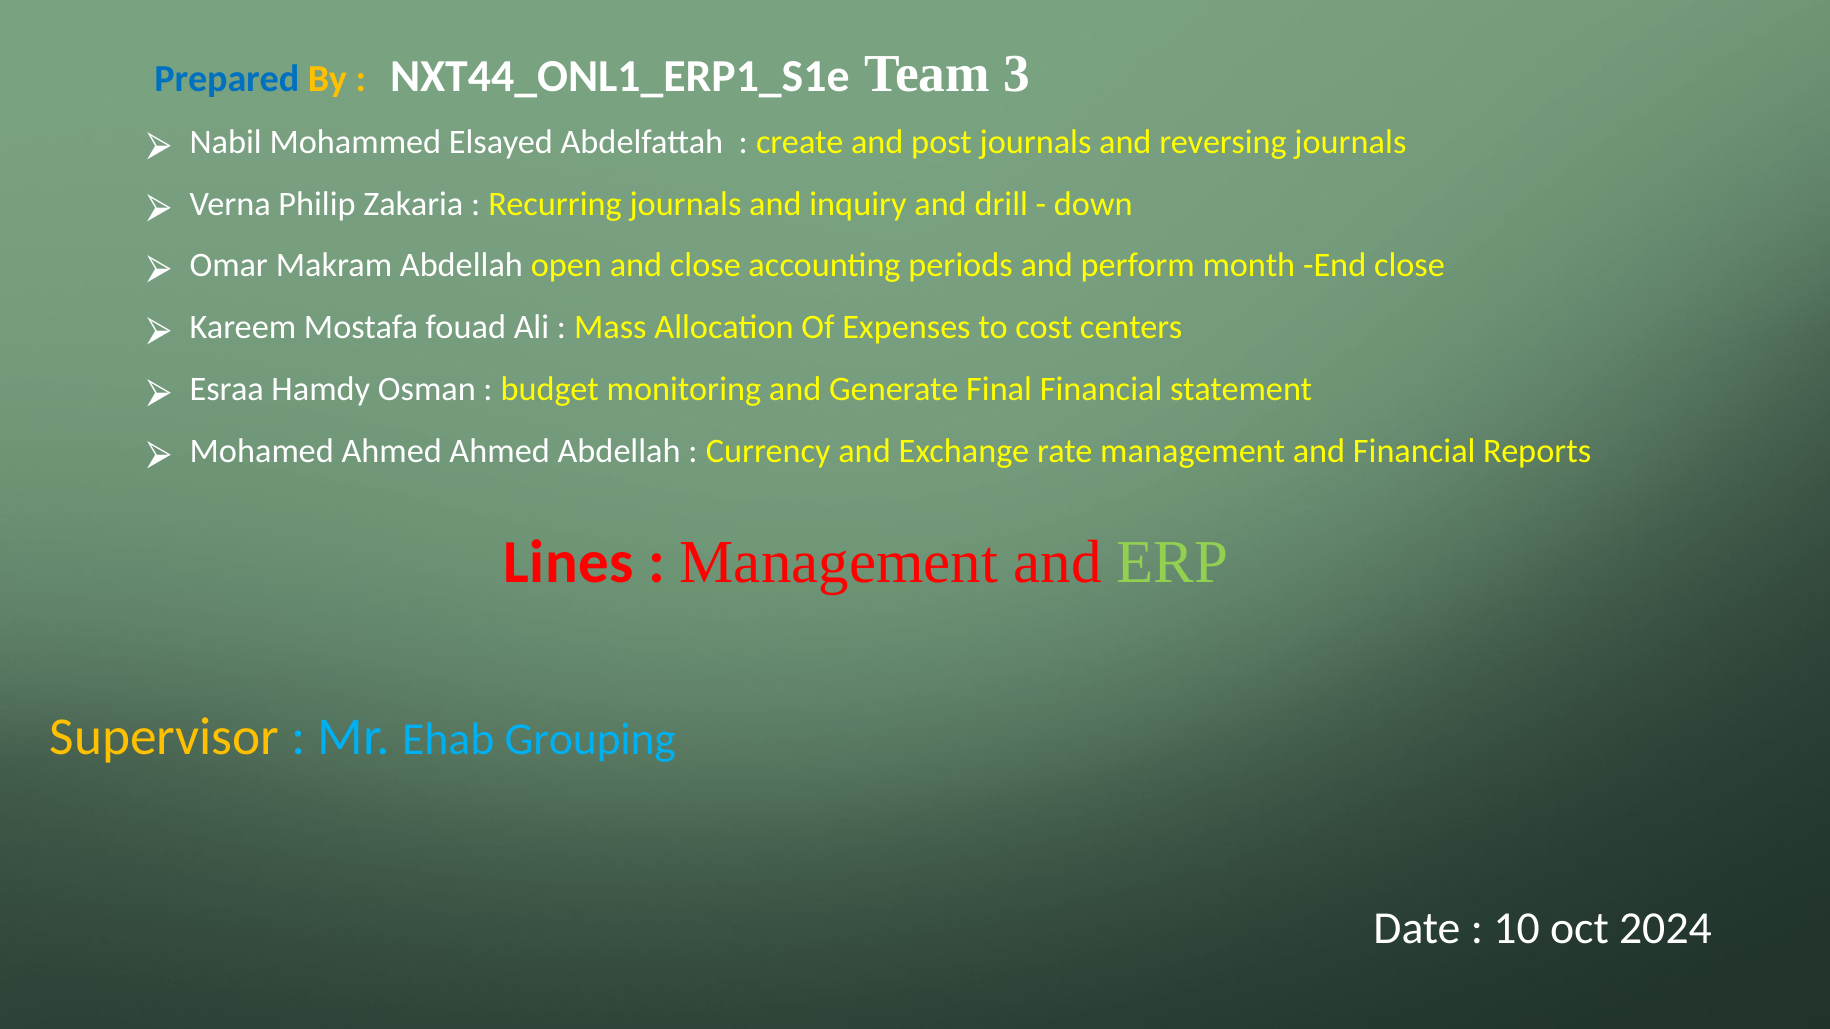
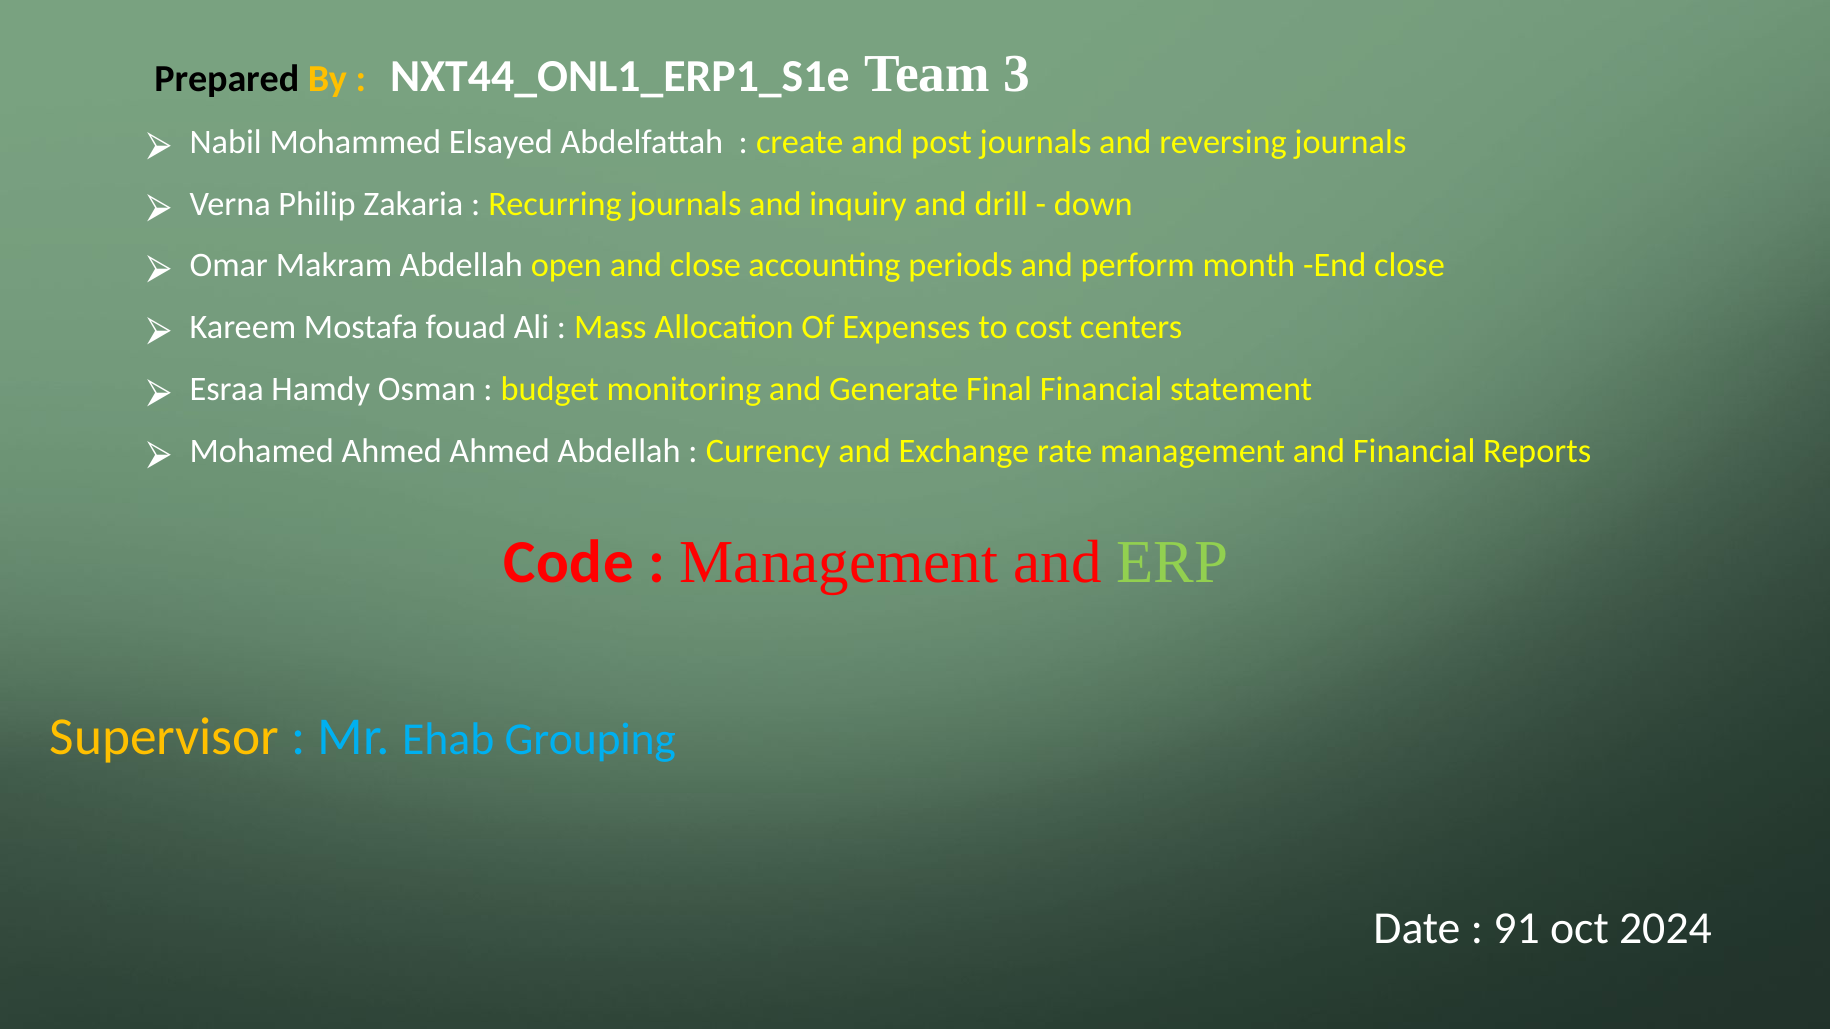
Prepared colour: blue -> black
Lines: Lines -> Code
10: 10 -> 91
